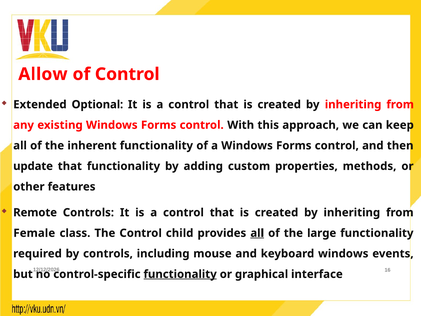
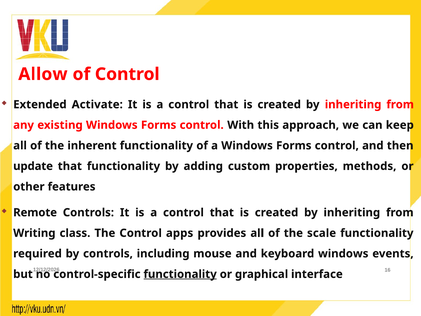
Optional: Optional -> Activate
Female: Female -> Writing
child: child -> apps
all at (257, 233) underline: present -> none
large: large -> scale
